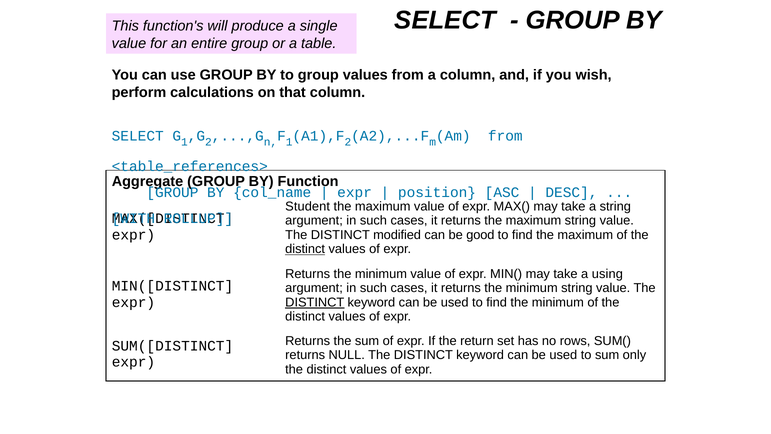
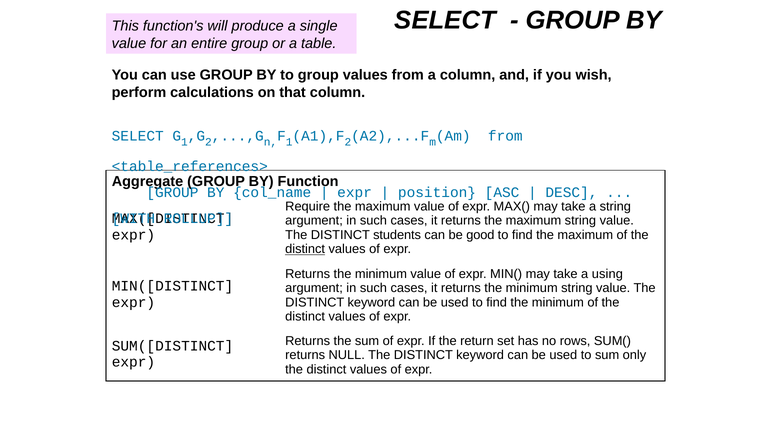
Student: Student -> Require
modified: modified -> students
DISTINCT at (315, 302) underline: present -> none
